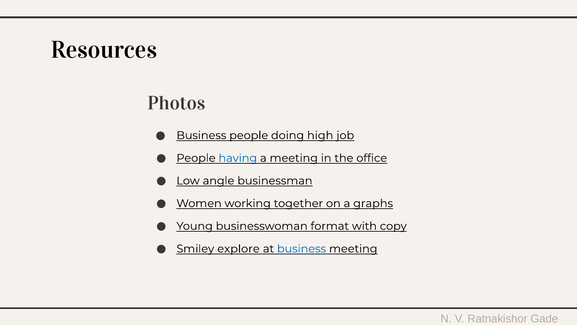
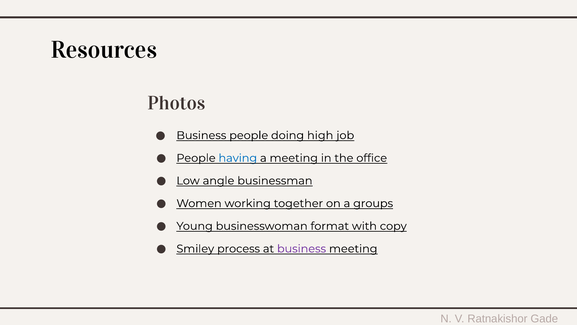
graphs: graphs -> groups
explore: explore -> process
business at (302, 248) colour: blue -> purple
